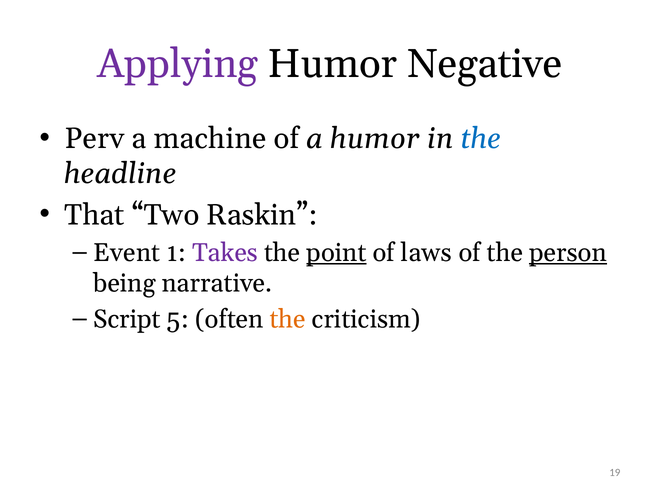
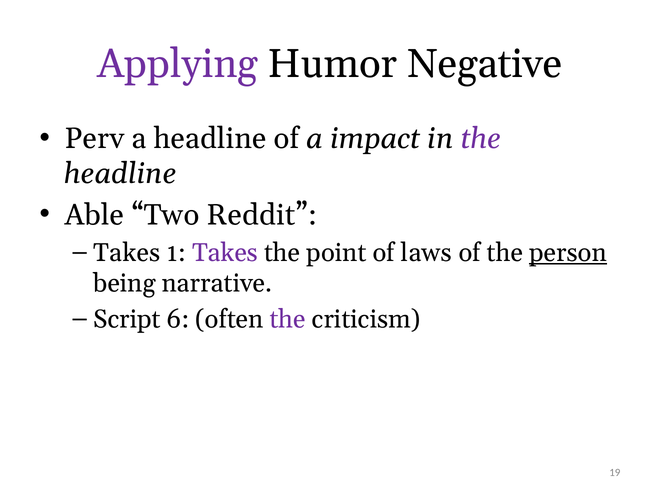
a machine: machine -> headline
a humor: humor -> impact
the at (481, 138) colour: blue -> purple
That: That -> Able
Raskin: Raskin -> Reddit
Event at (127, 253): Event -> Takes
point underline: present -> none
5: 5 -> 6
the at (288, 319) colour: orange -> purple
